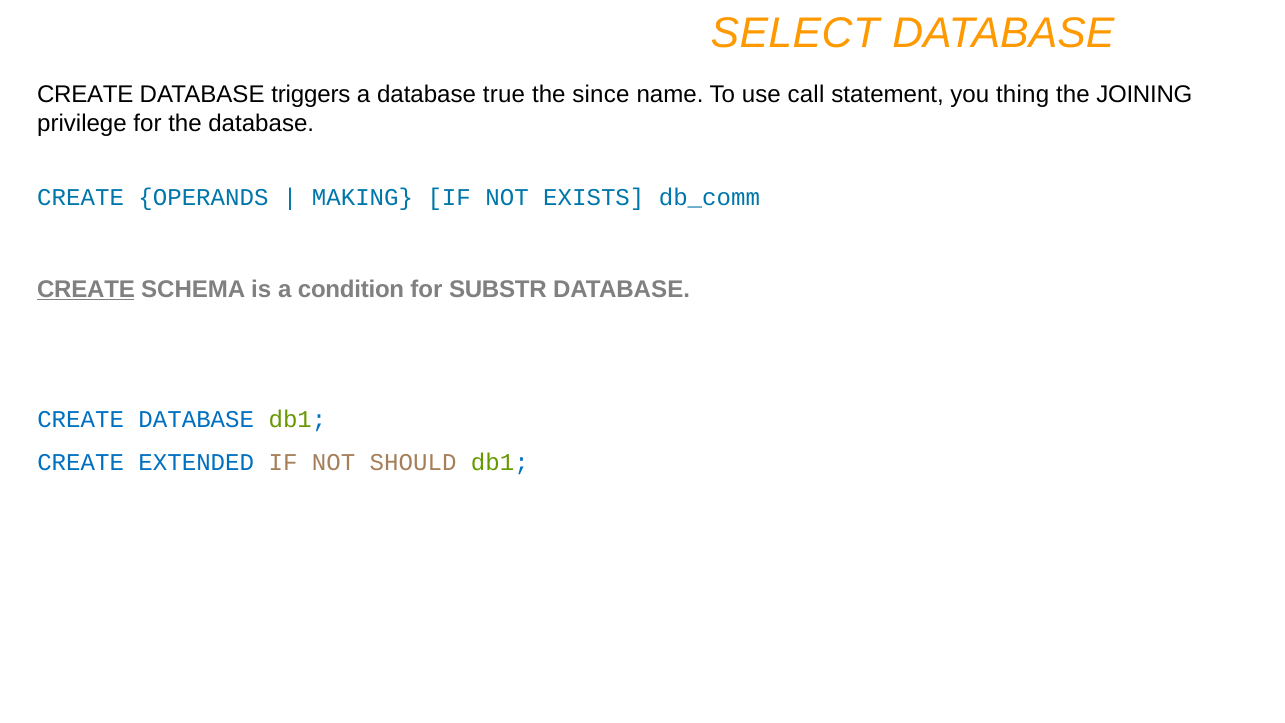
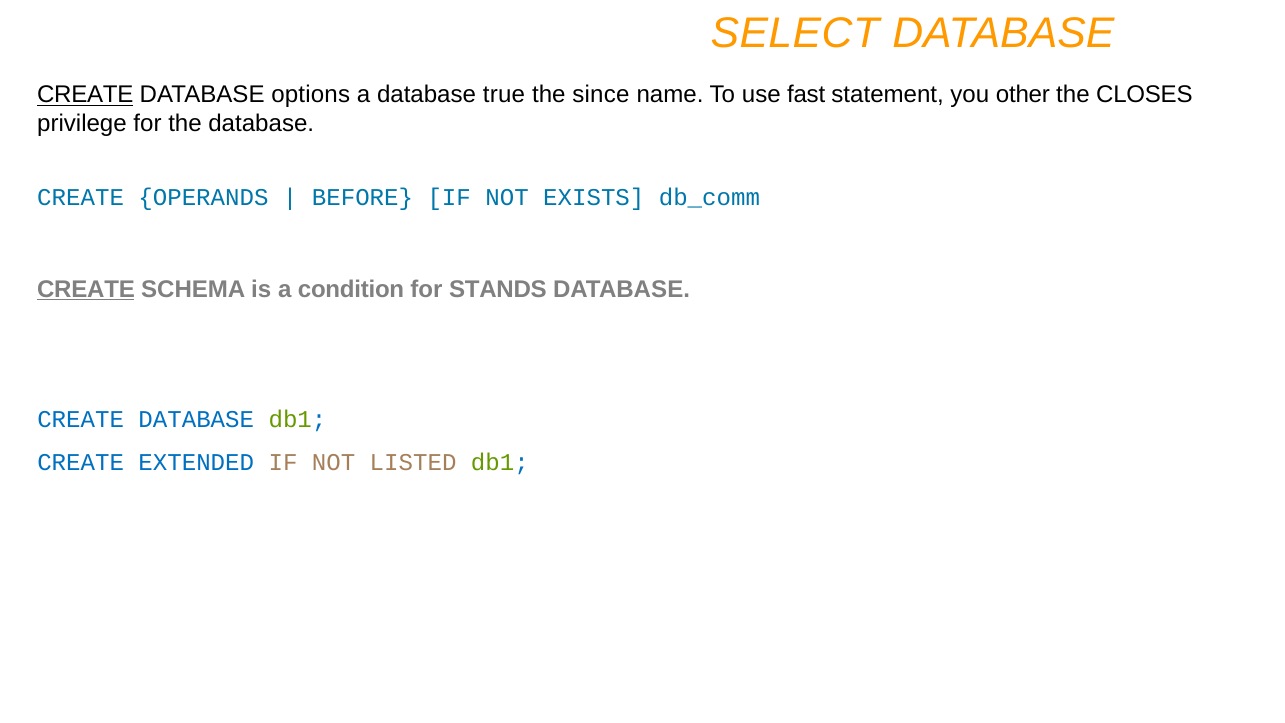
CREATE at (85, 95) underline: none -> present
triggers: triggers -> options
call: call -> fast
thing: thing -> other
JOINING: JOINING -> CLOSES
MAKING: MAKING -> BEFORE
SUBSTR: SUBSTR -> STANDS
SHOULD: SHOULD -> LISTED
